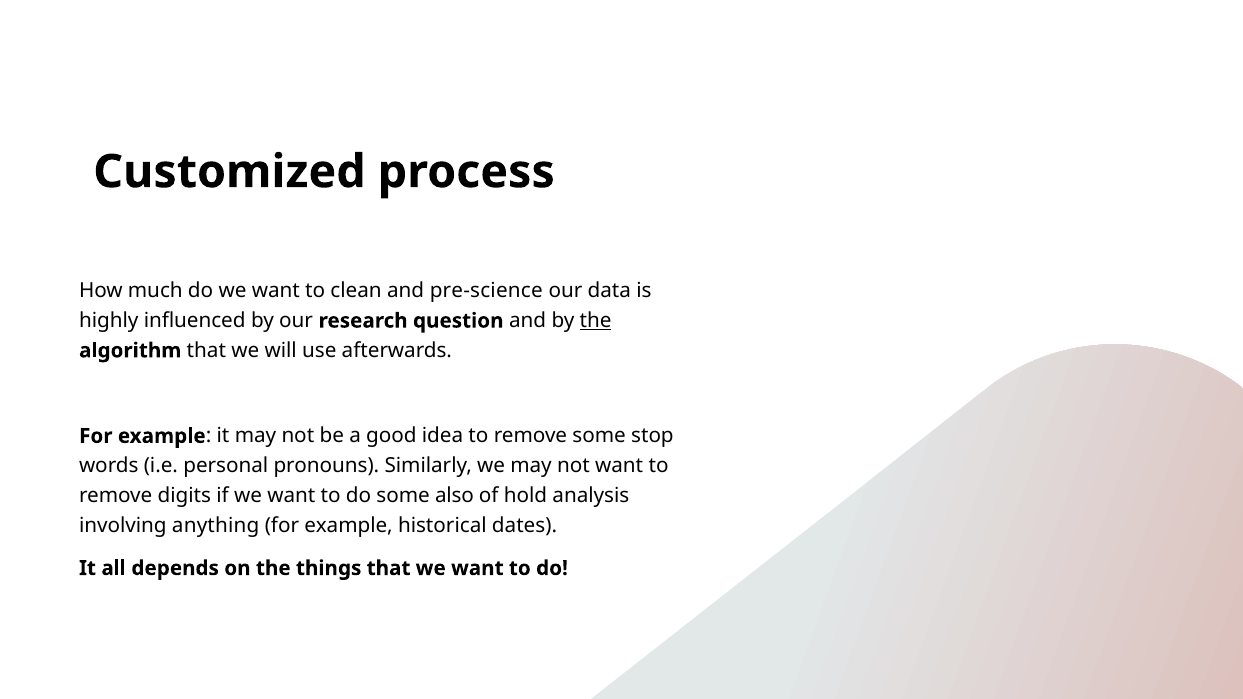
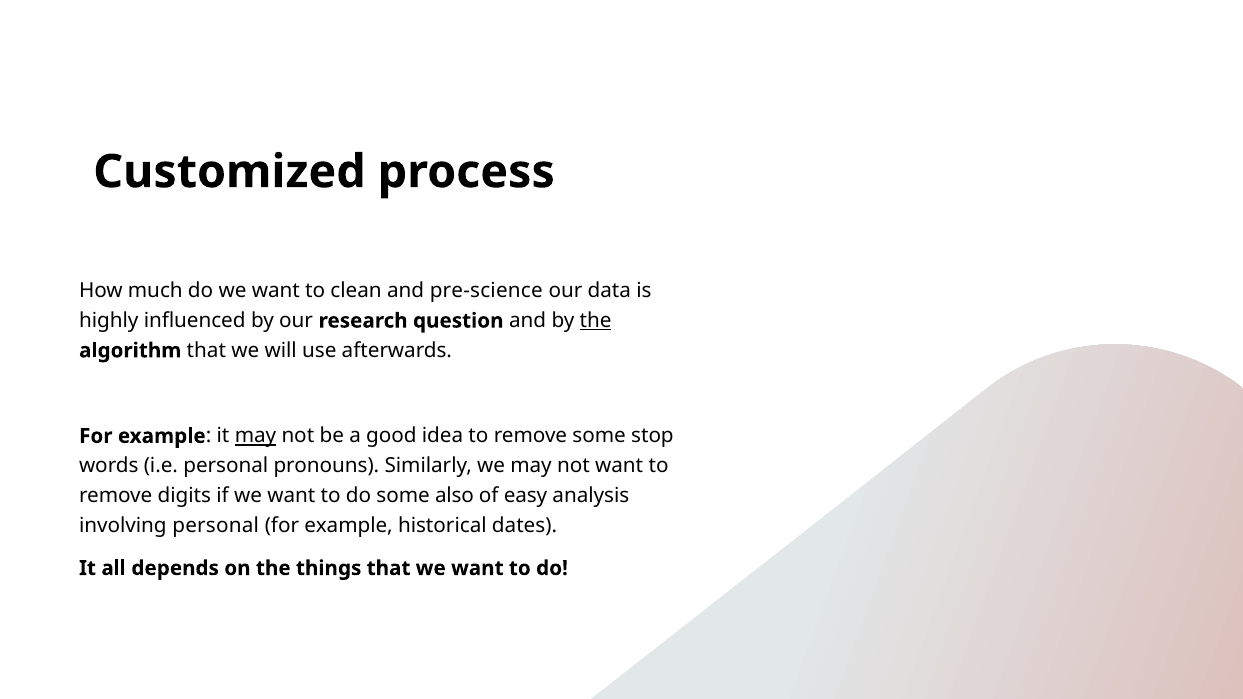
may at (256, 436) underline: none -> present
hold: hold -> easy
involving anything: anything -> personal
